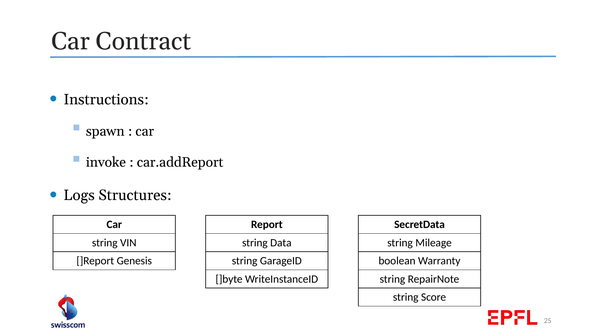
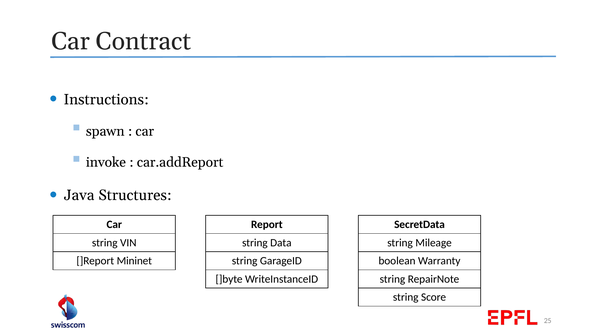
Logs: Logs -> Java
Genesis: Genesis -> Mininet
